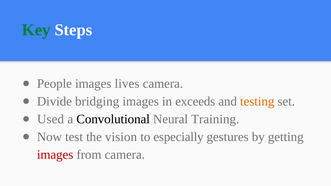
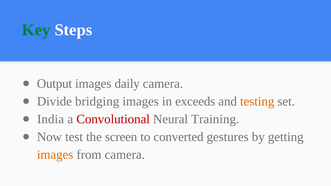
People: People -> Output
lives: lives -> daily
Used: Used -> India
Convolutional colour: black -> red
vision: vision -> screen
especially: especially -> converted
images at (55, 155) colour: red -> orange
